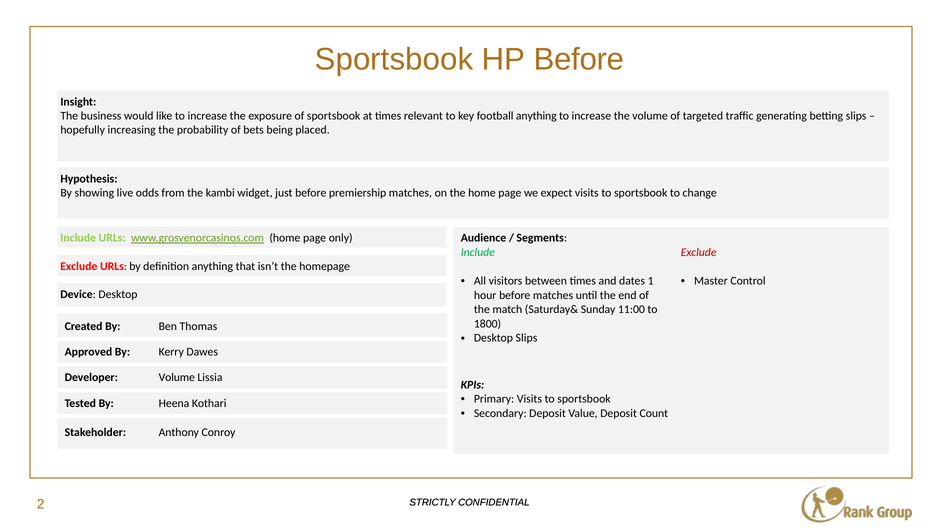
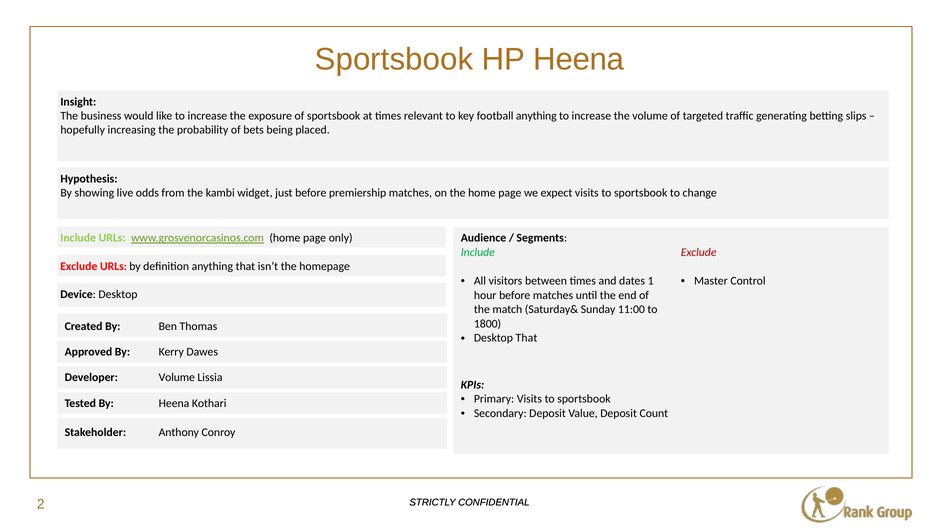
HP Before: Before -> Heena
Desktop Slips: Slips -> That
